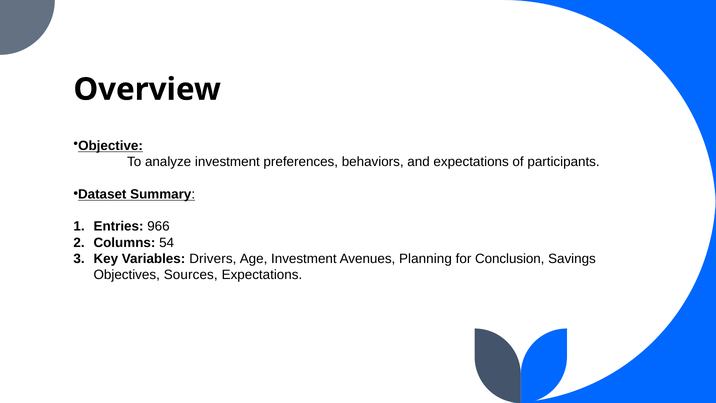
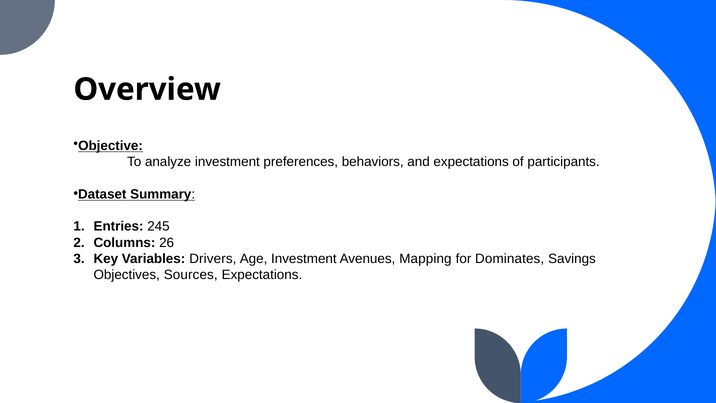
966: 966 -> 245
54: 54 -> 26
Planning: Planning -> Mapping
Conclusion: Conclusion -> Dominates
